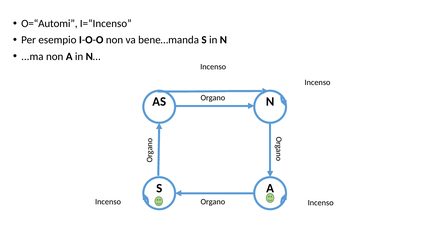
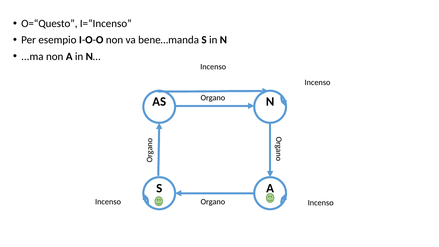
O=“Automi: O=“Automi -> O=“Questo
